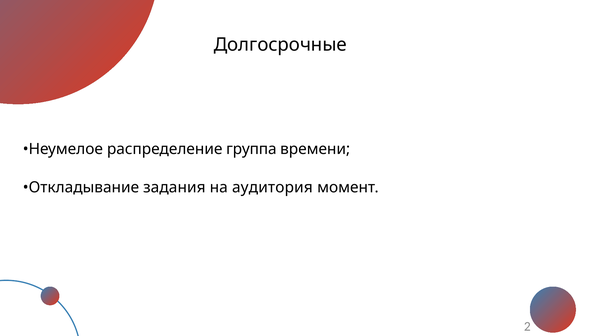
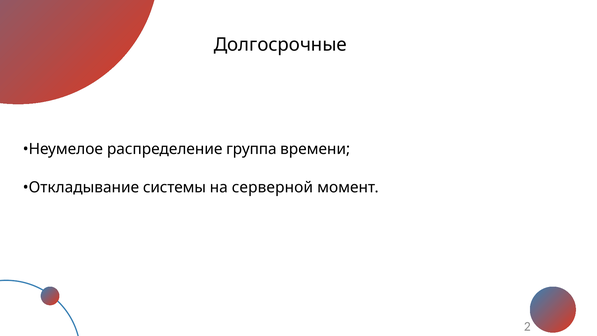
задания: задания -> системы
аудитория: аудитория -> серверной
